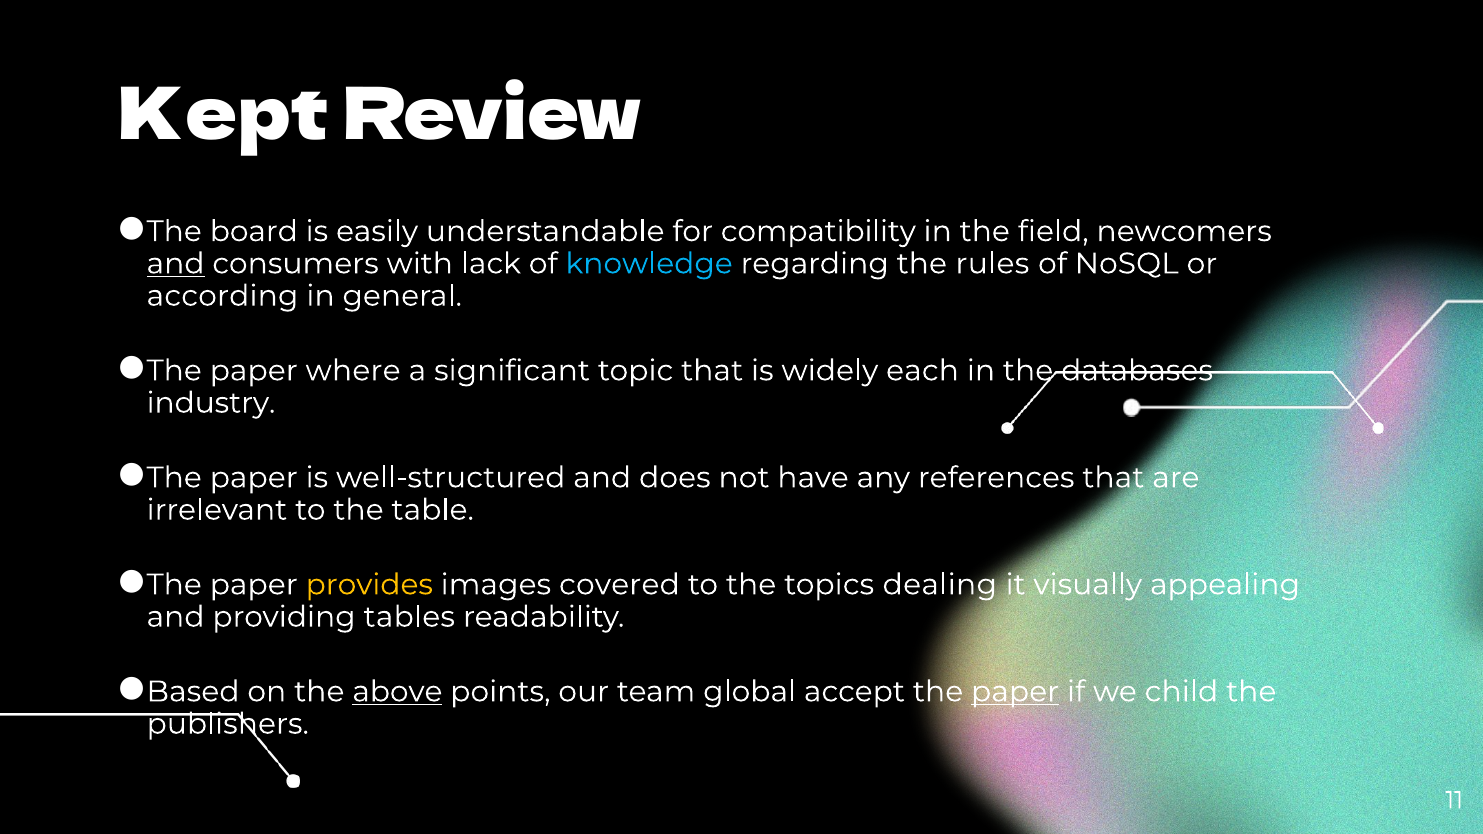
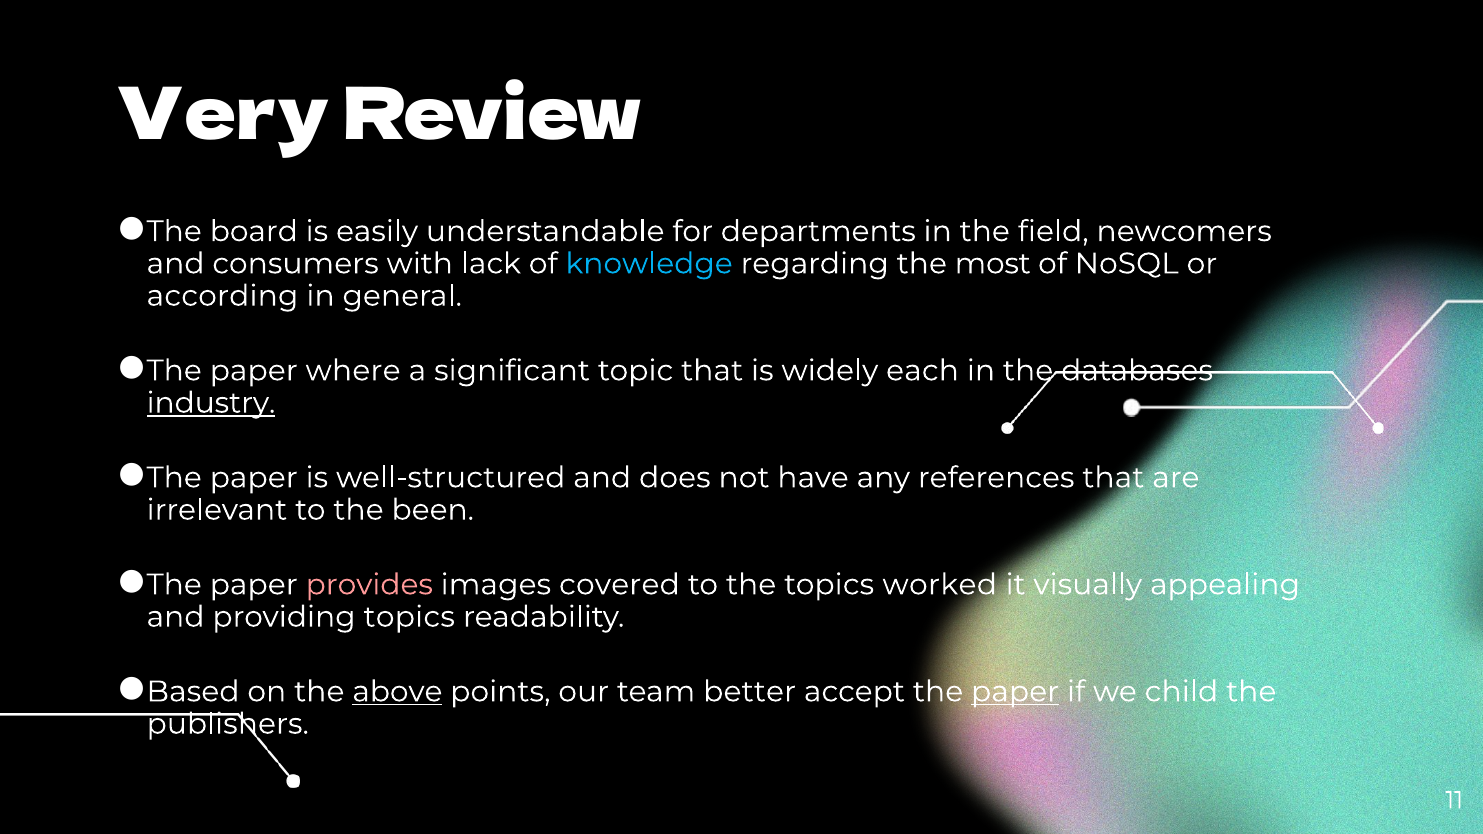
Kept: Kept -> Very
compatibility: compatibility -> departments
and at (176, 264) underline: present -> none
rules: rules -> most
industry underline: none -> present
table: table -> been
provides colour: yellow -> pink
dealing: dealing -> worked
providing tables: tables -> topics
global: global -> better
